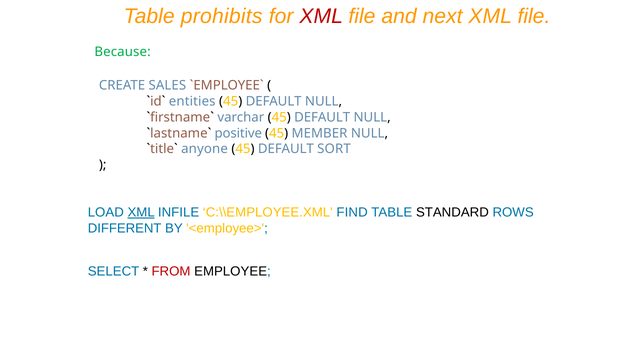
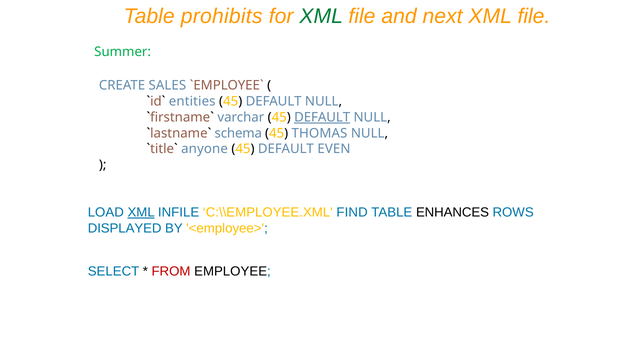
XML at (321, 17) colour: red -> green
Because: Because -> Summer
DEFAULT at (322, 117) underline: none -> present
positive: positive -> schema
MEMBER: MEMBER -> THOMAS
SORT: SORT -> EVEN
STANDARD: STANDARD -> ENHANCES
DIFFERENT: DIFFERENT -> DISPLAYED
